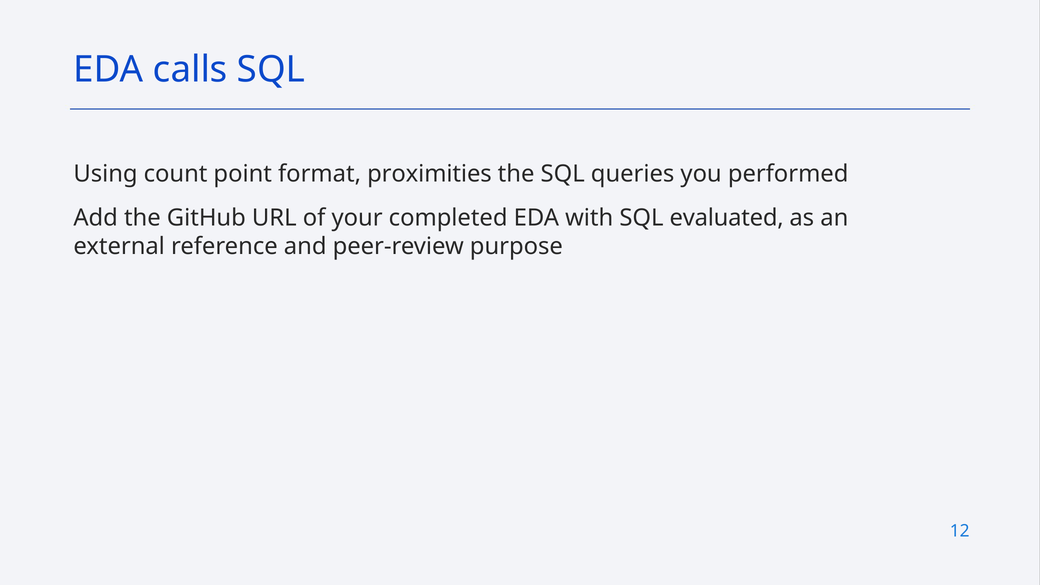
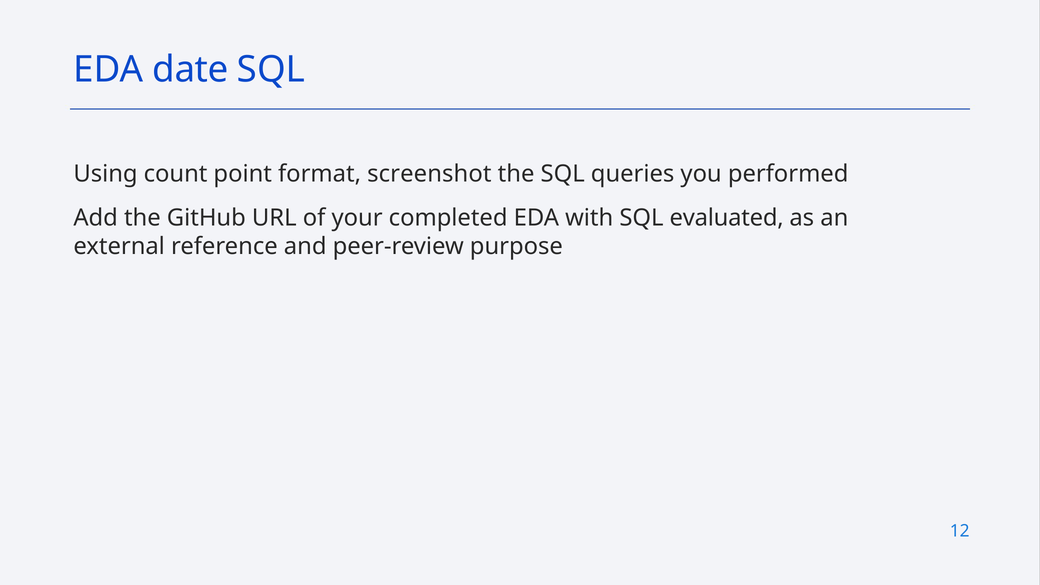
calls: calls -> date
proximities: proximities -> screenshot
